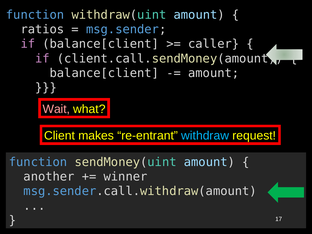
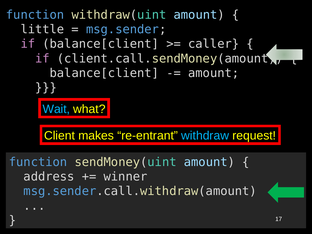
ratios: ratios -> little
Wait colour: pink -> light blue
another: another -> address
